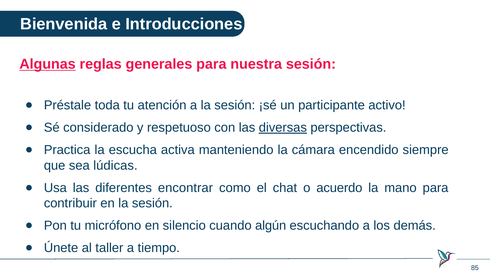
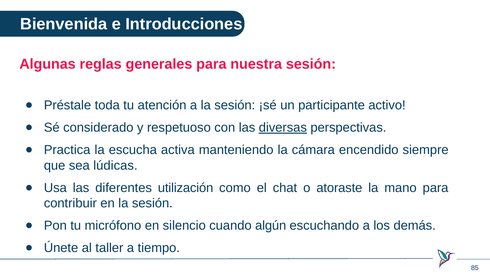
Algunas underline: present -> none
encontrar: encontrar -> utilización
acuerdo: acuerdo -> atoraste
